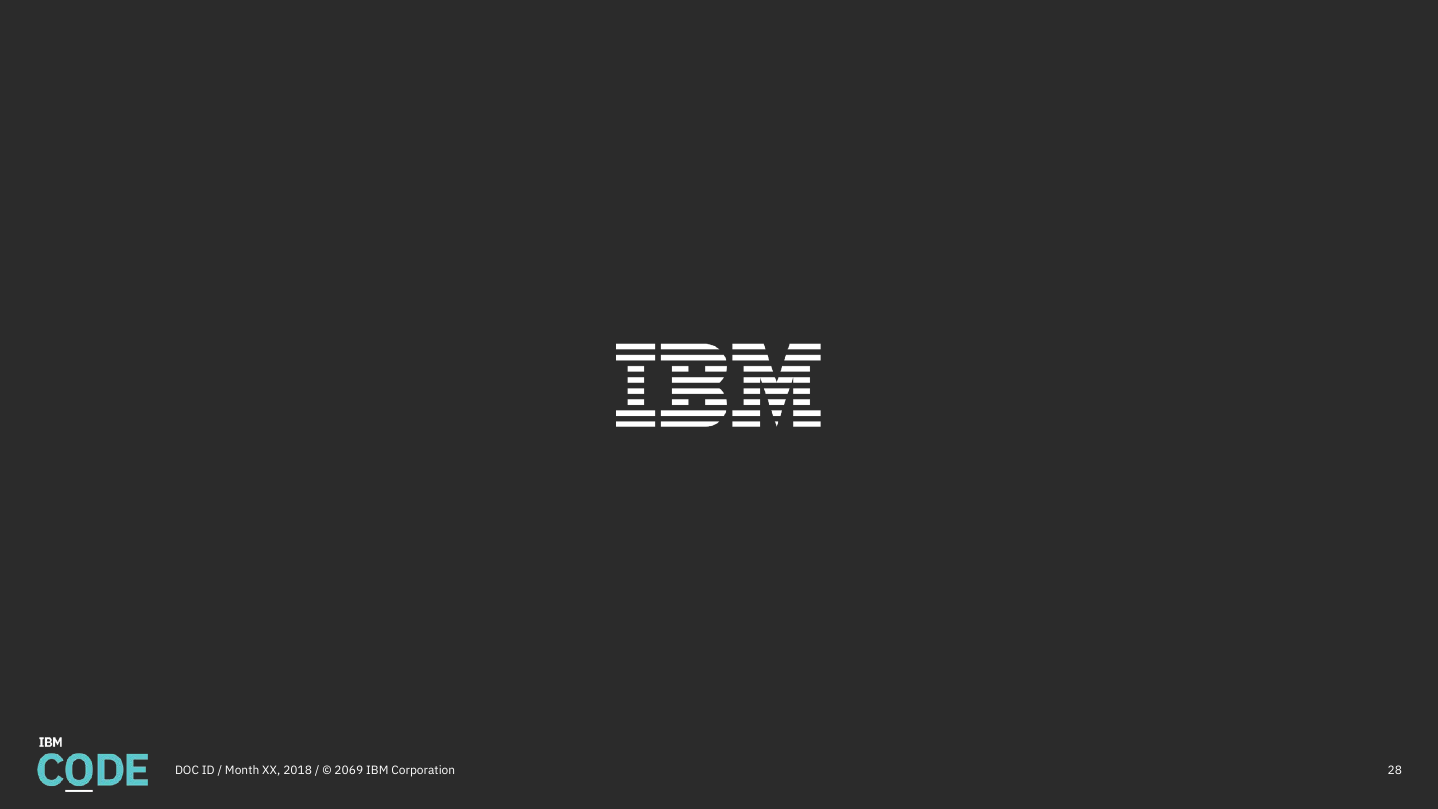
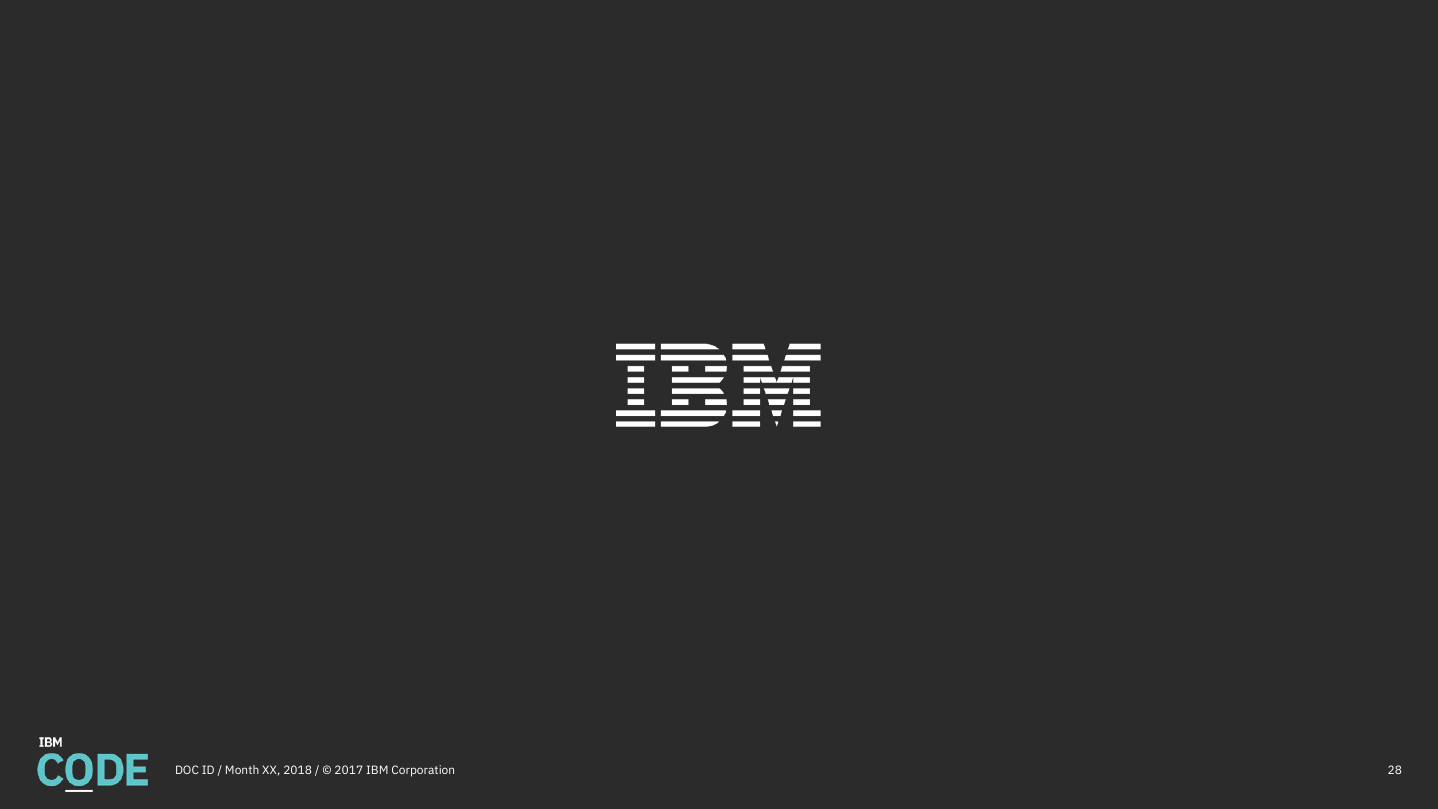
2069: 2069 -> 2017
